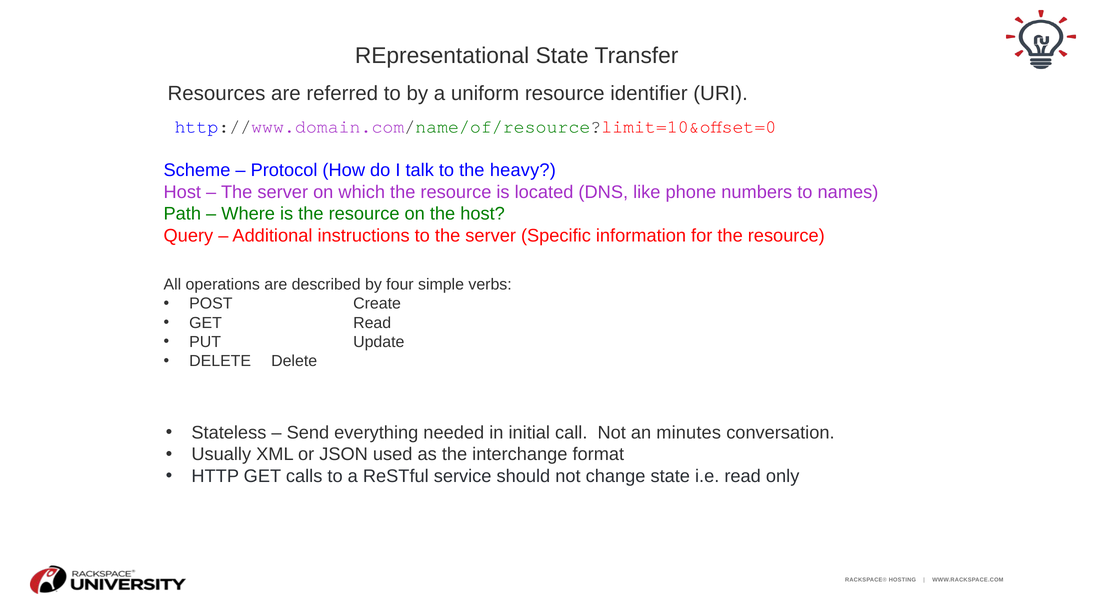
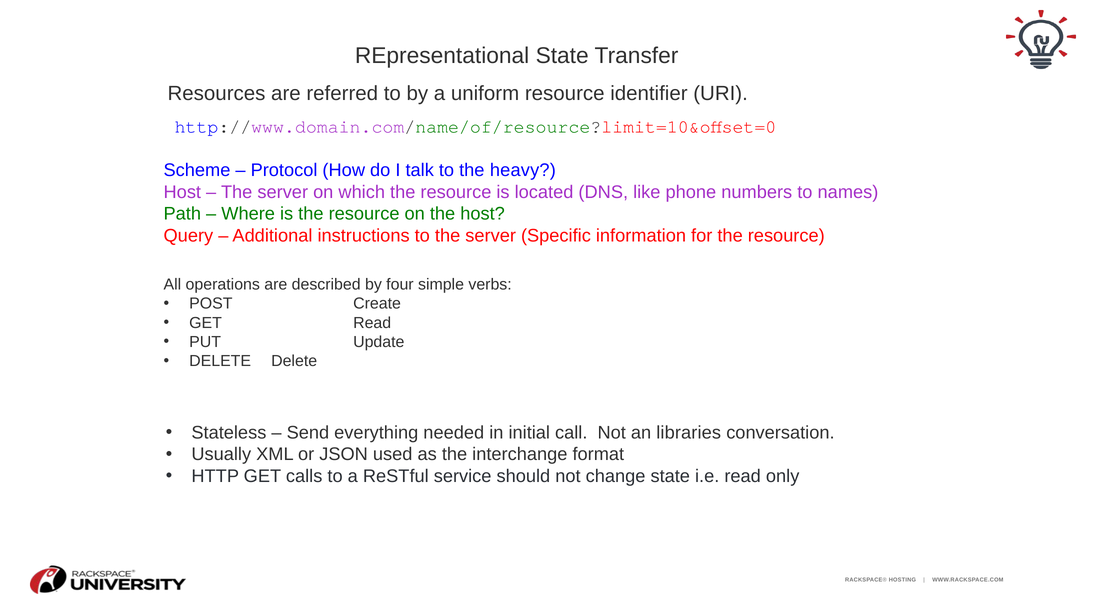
minutes: minutes -> libraries
